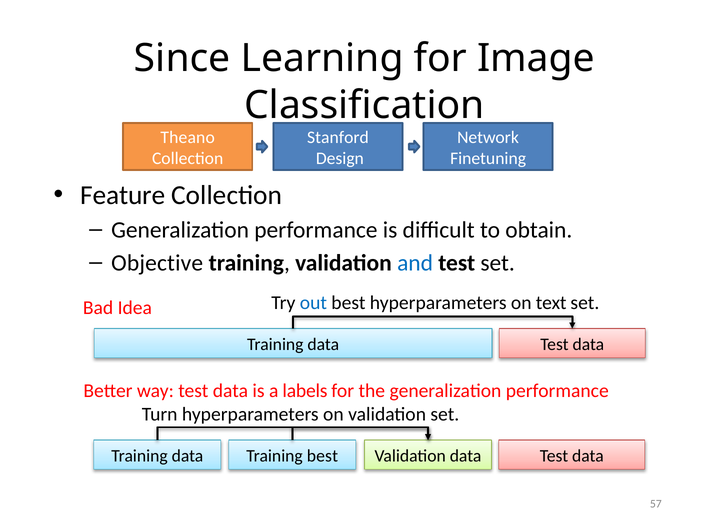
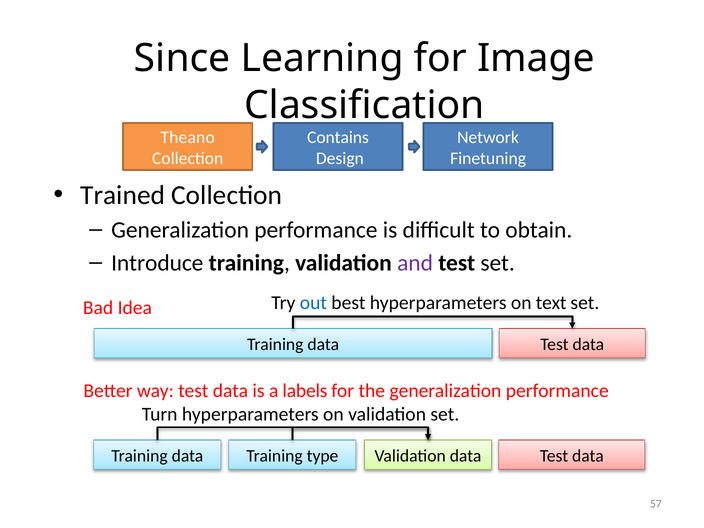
Stanford: Stanford -> Contains
Feature: Feature -> Trained
Objective: Objective -> Introduce
and colour: blue -> purple
Training best: best -> type
